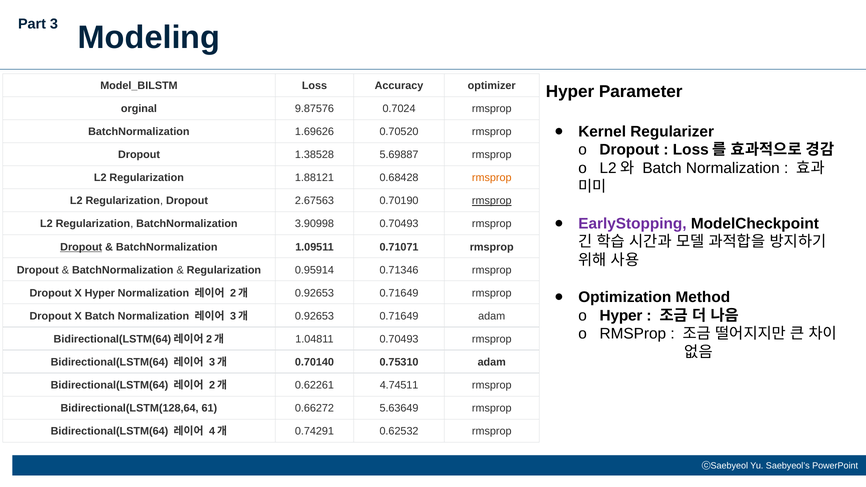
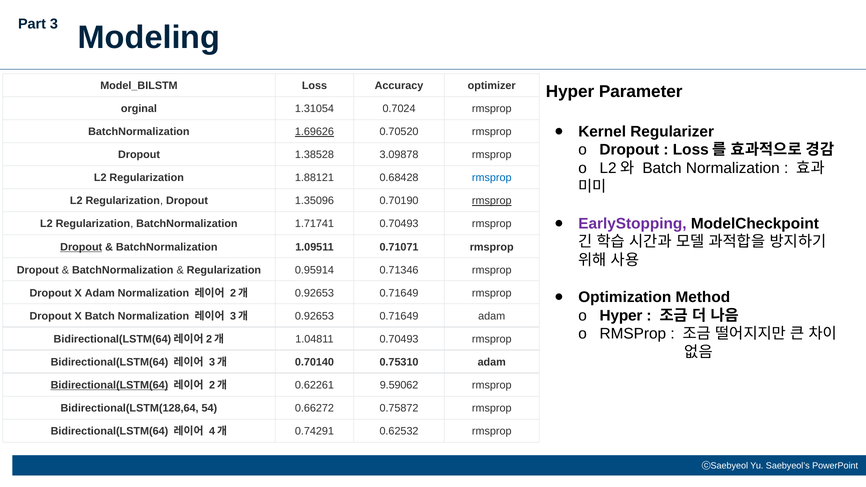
9.87576: 9.87576 -> 1.31054
1.69626 underline: none -> present
5.69887: 5.69887 -> 3.09878
rmsprop at (492, 178) colour: orange -> blue
2.67563: 2.67563 -> 1.35096
3.90998: 3.90998 -> 1.71741
X Hyper: Hyper -> Adam
Bidirectional(LSTM(64 at (109, 385) underline: none -> present
4.74511: 4.74511 -> 9.59062
61: 61 -> 54
5.63649: 5.63649 -> 0.75872
